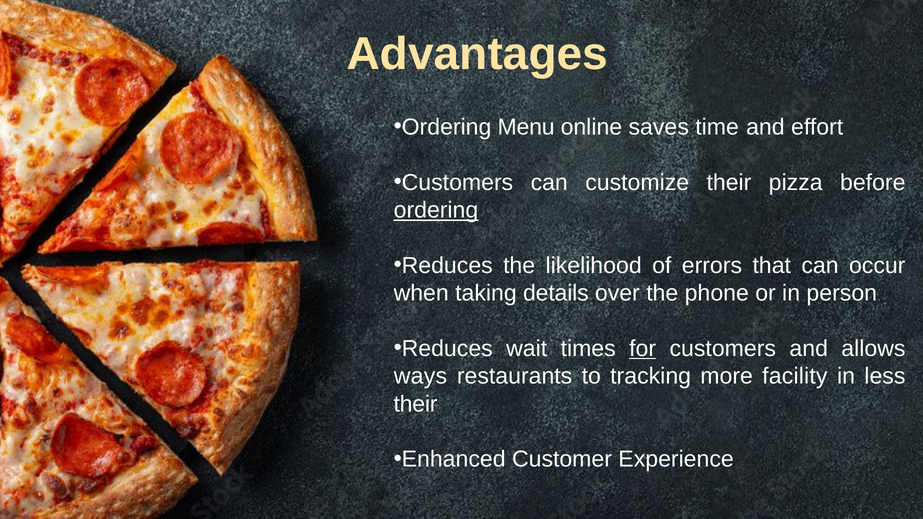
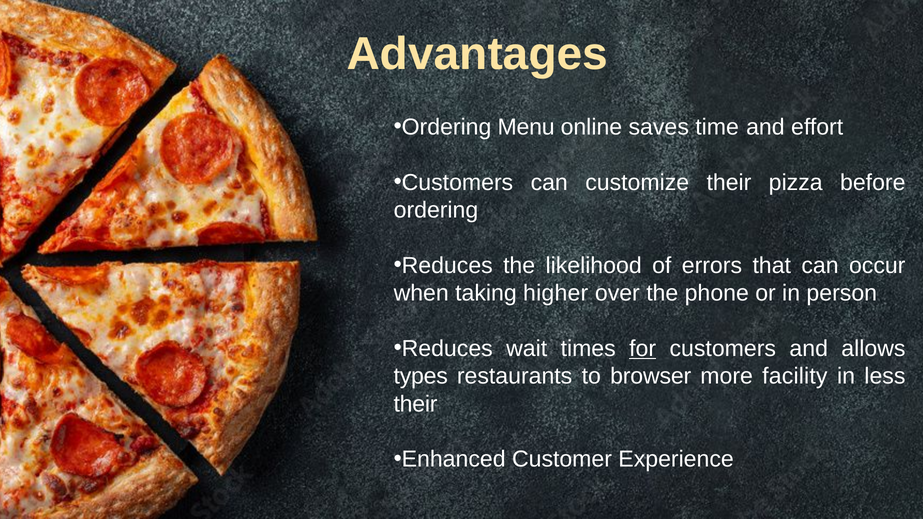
ordering at (436, 210) underline: present -> none
details: details -> higher
ways: ways -> types
tracking: tracking -> browser
